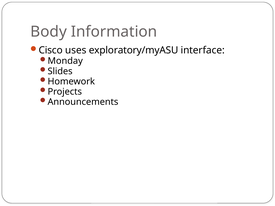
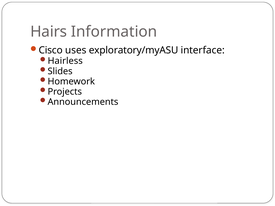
Body: Body -> Hairs
Monday: Monday -> Hairless
